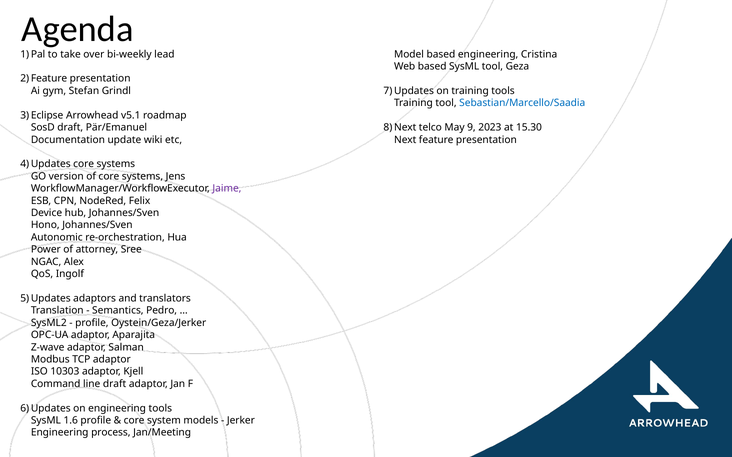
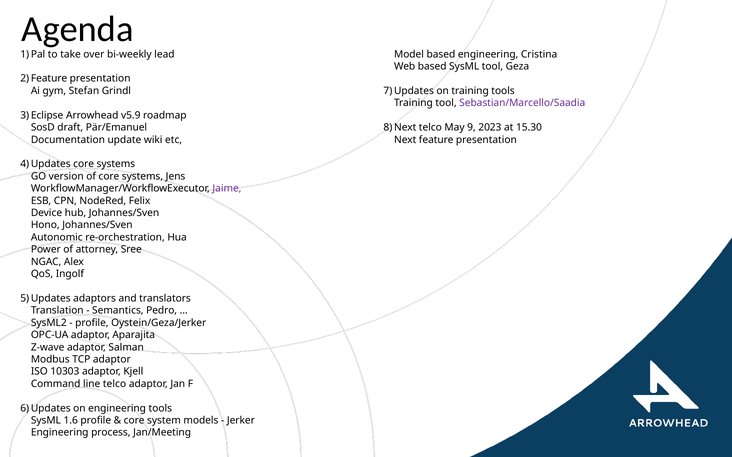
Sebastian/Marcello/Saadia colour: blue -> purple
v5.1: v5.1 -> v5.9
line draft: draft -> telco
